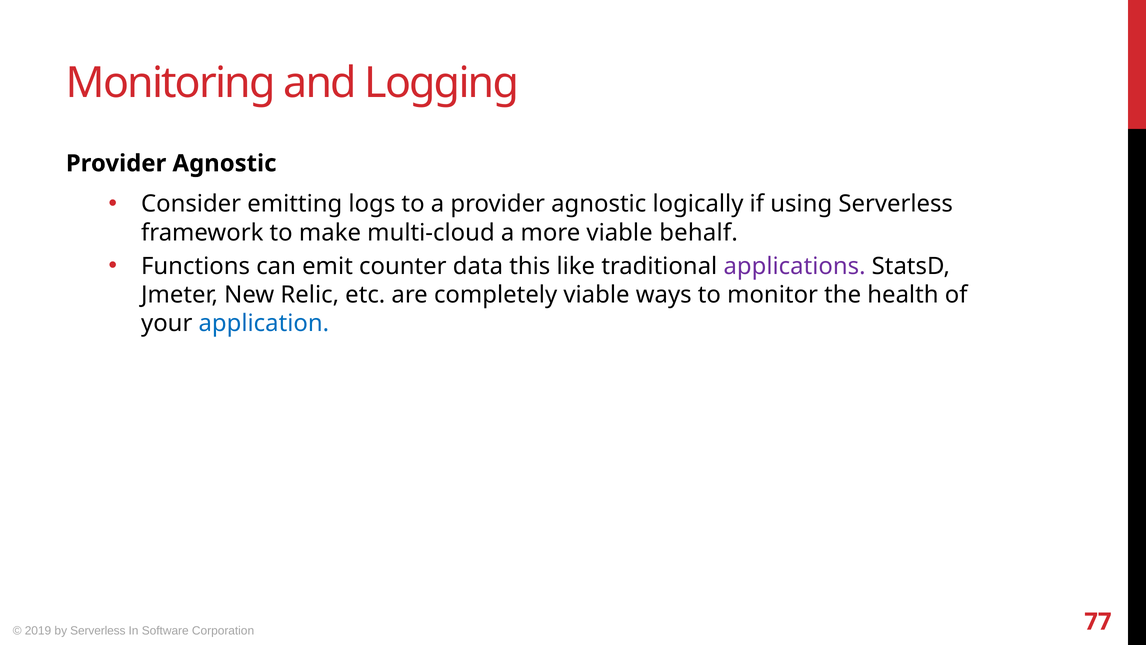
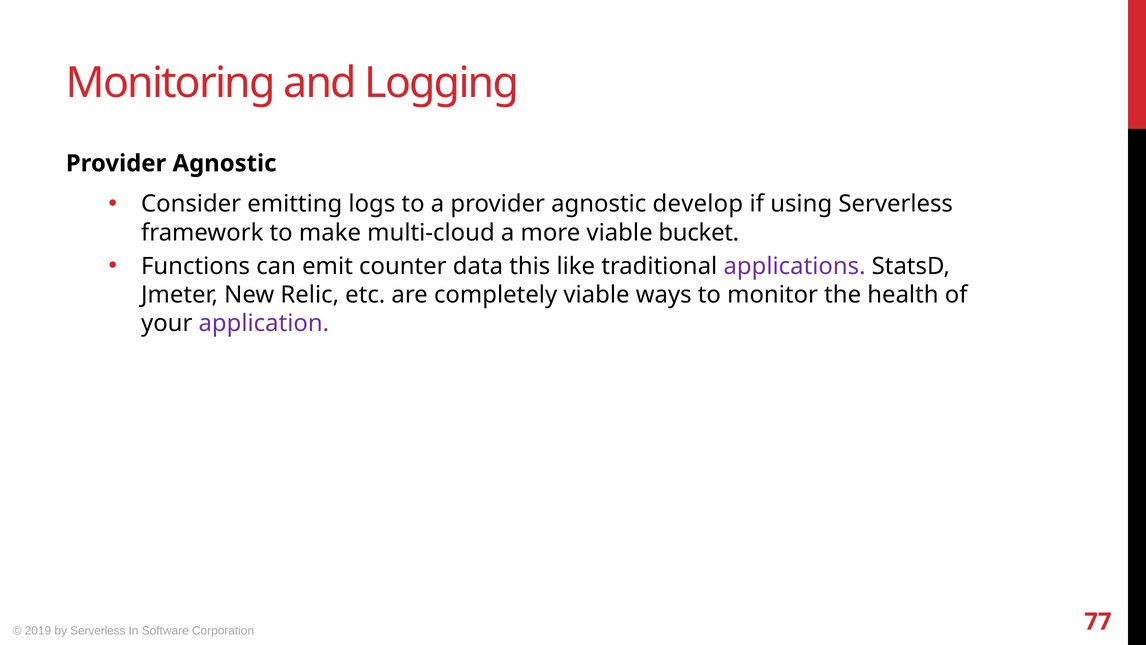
logically: logically -> develop
behalf: behalf -> bucket
application colour: blue -> purple
